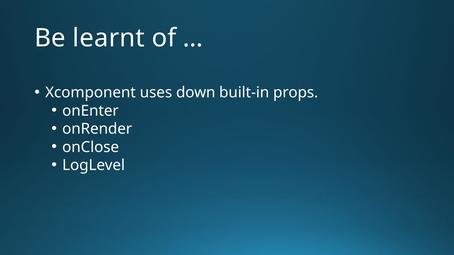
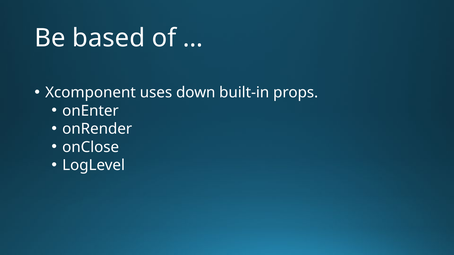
learnt: learnt -> based
